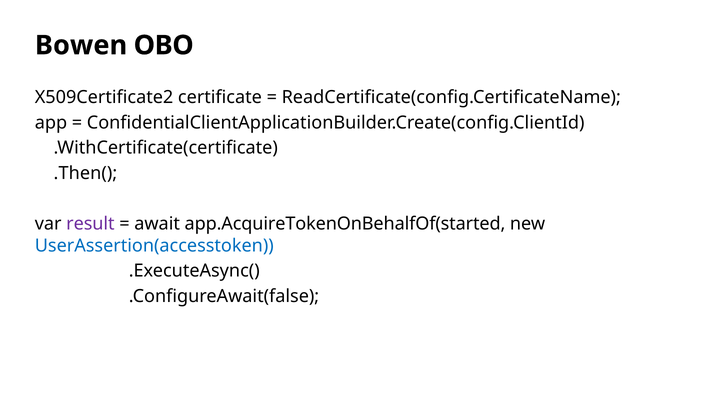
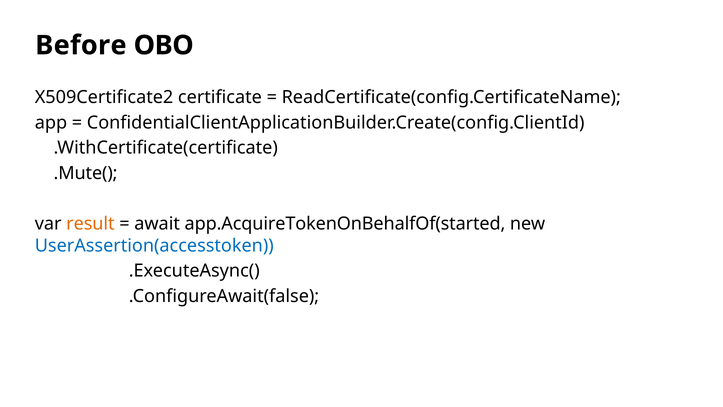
Bowen: Bowen -> Before
.Then(: .Then( -> .Mute(
result colour: purple -> orange
